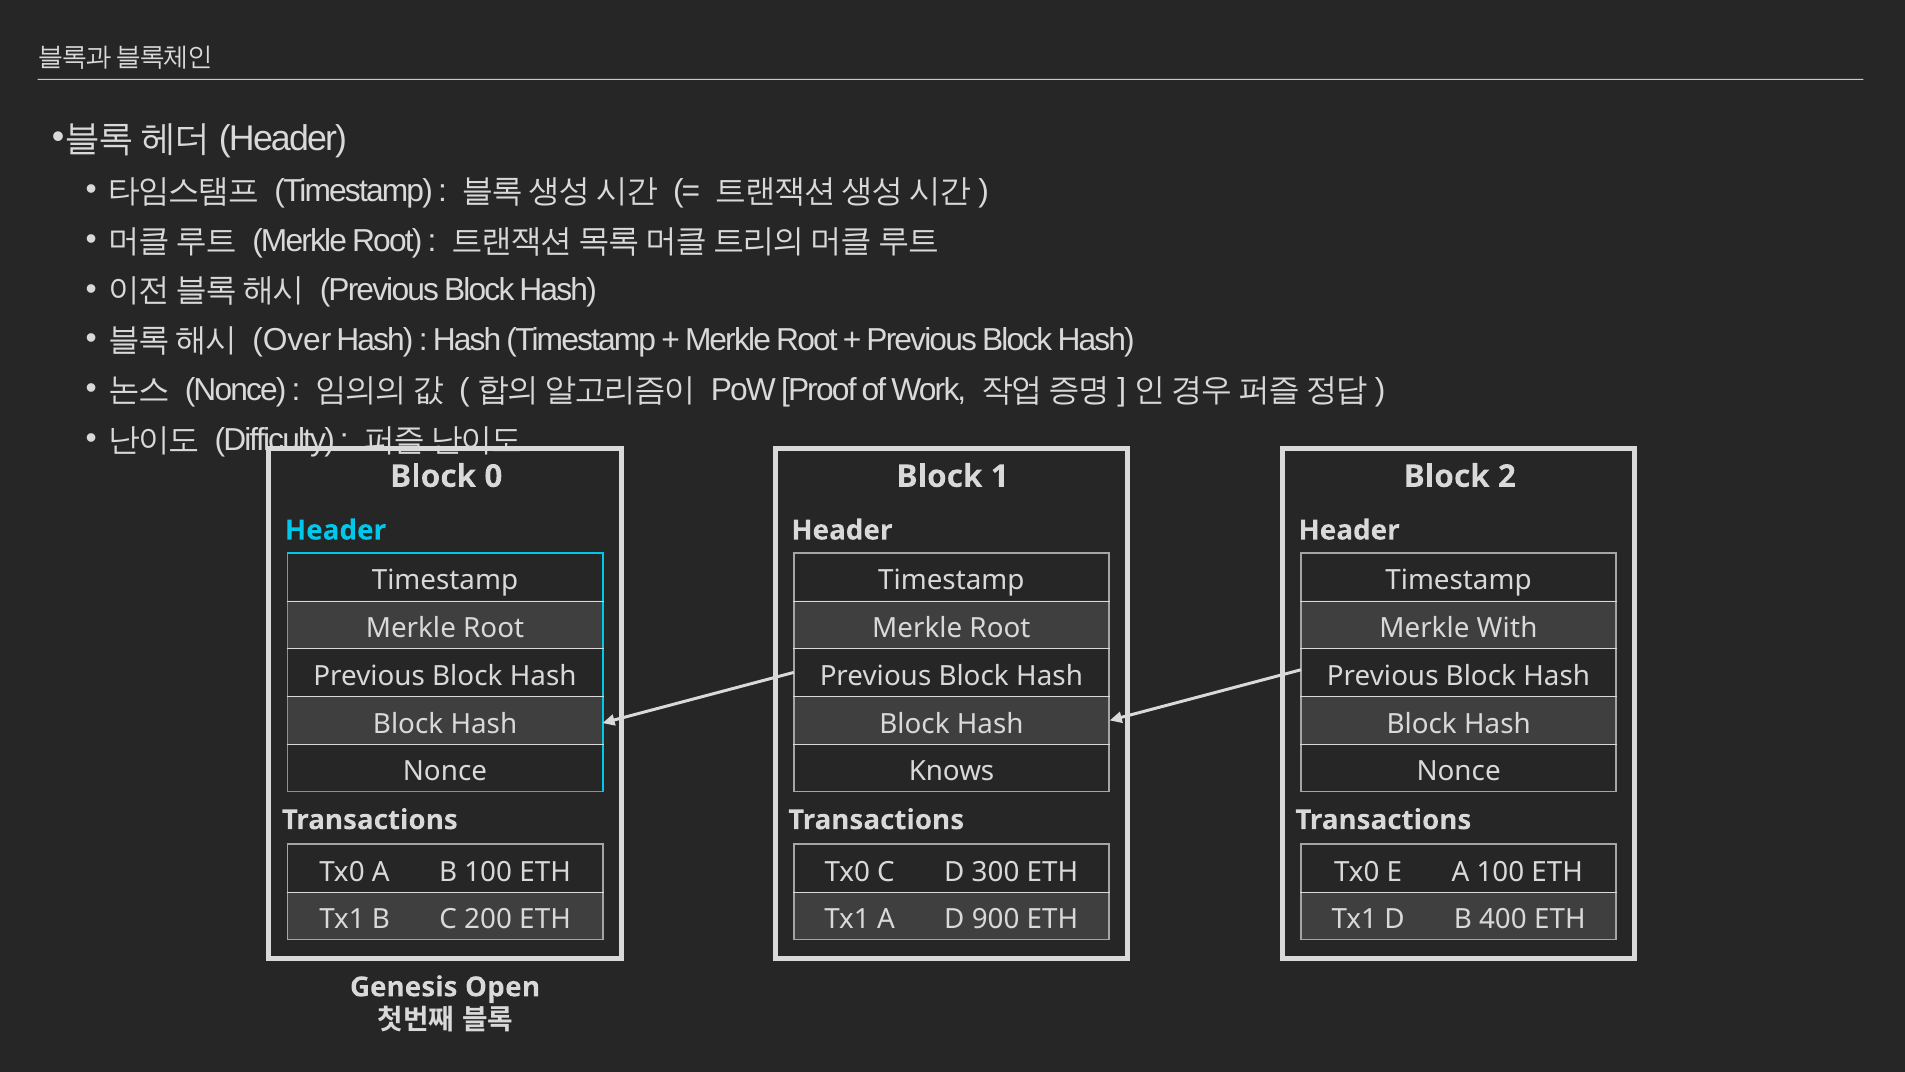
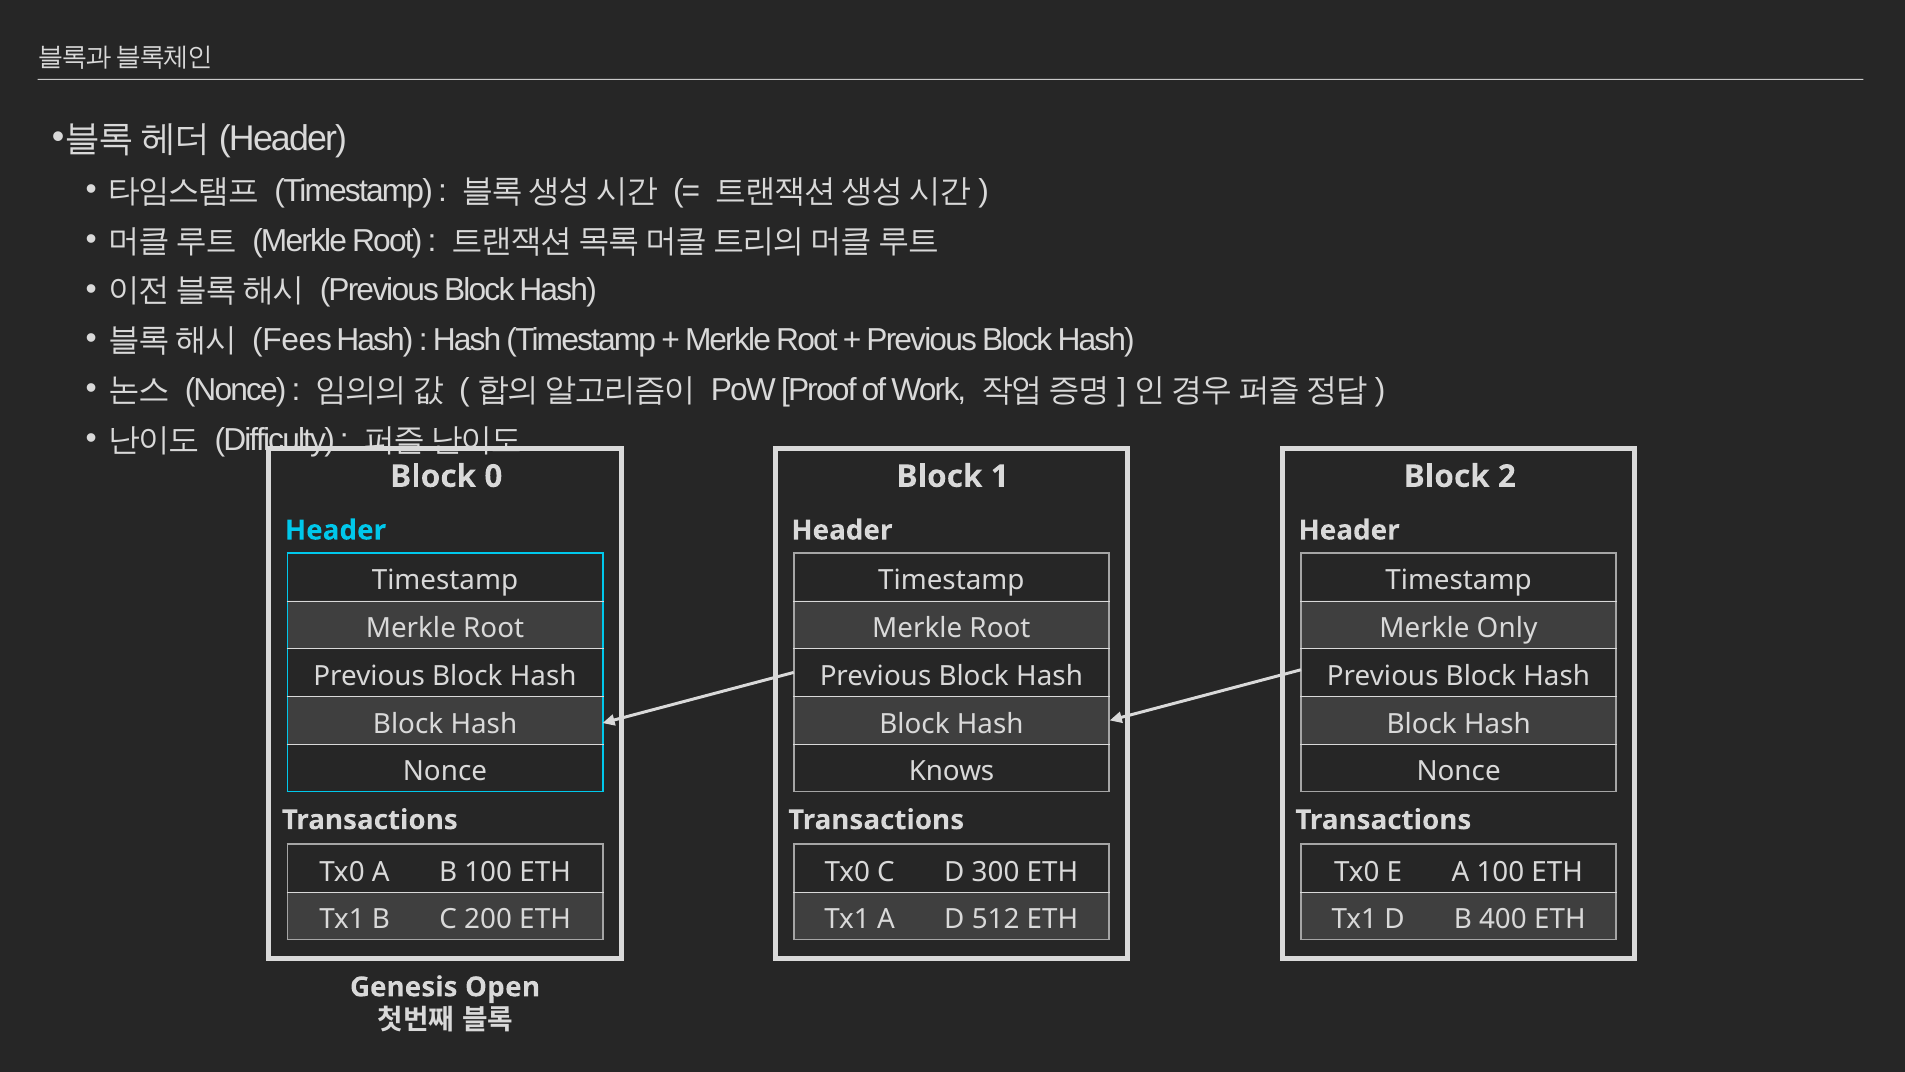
Over: Over -> Fees
With: With -> Only
900: 900 -> 512
